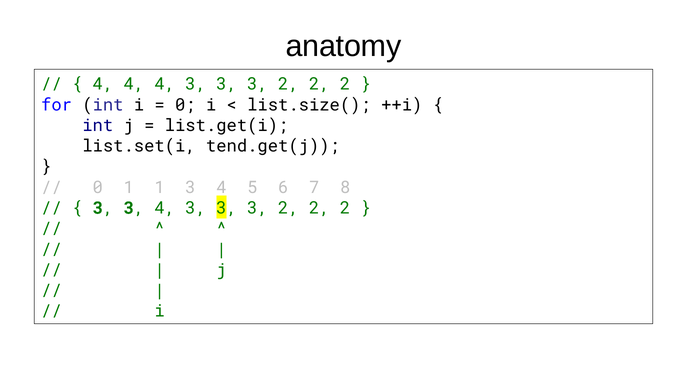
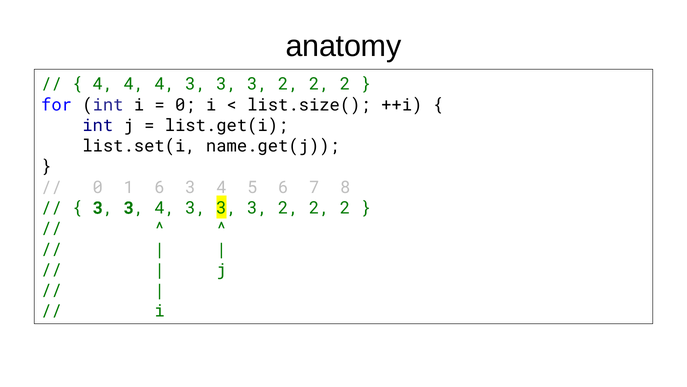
tend.get(j: tend.get(j -> name.get(j
1 1: 1 -> 6
